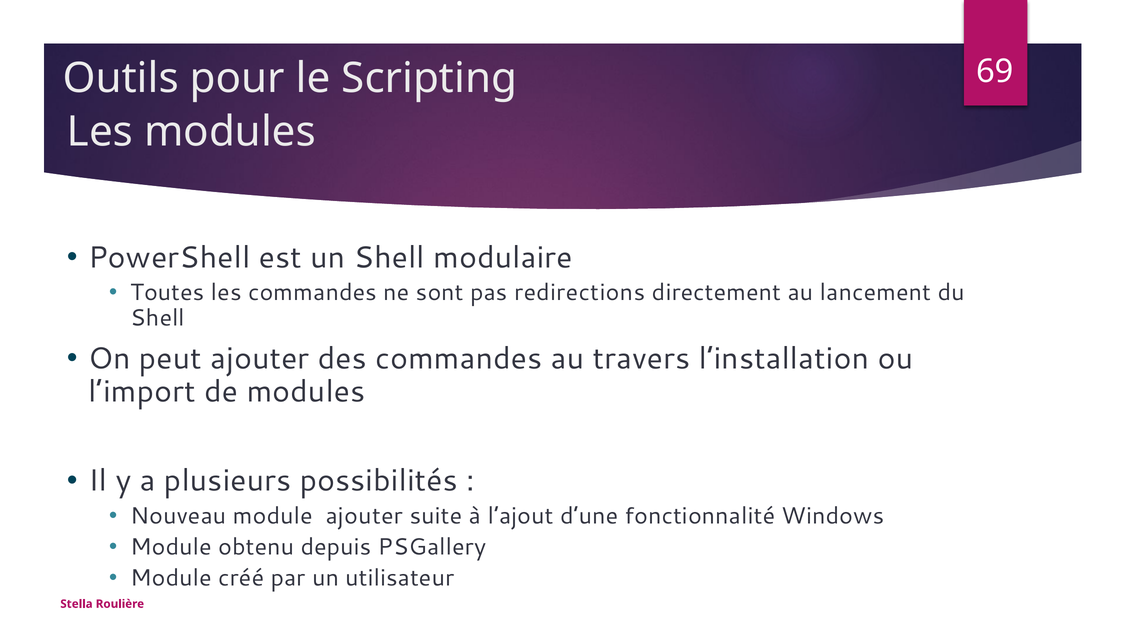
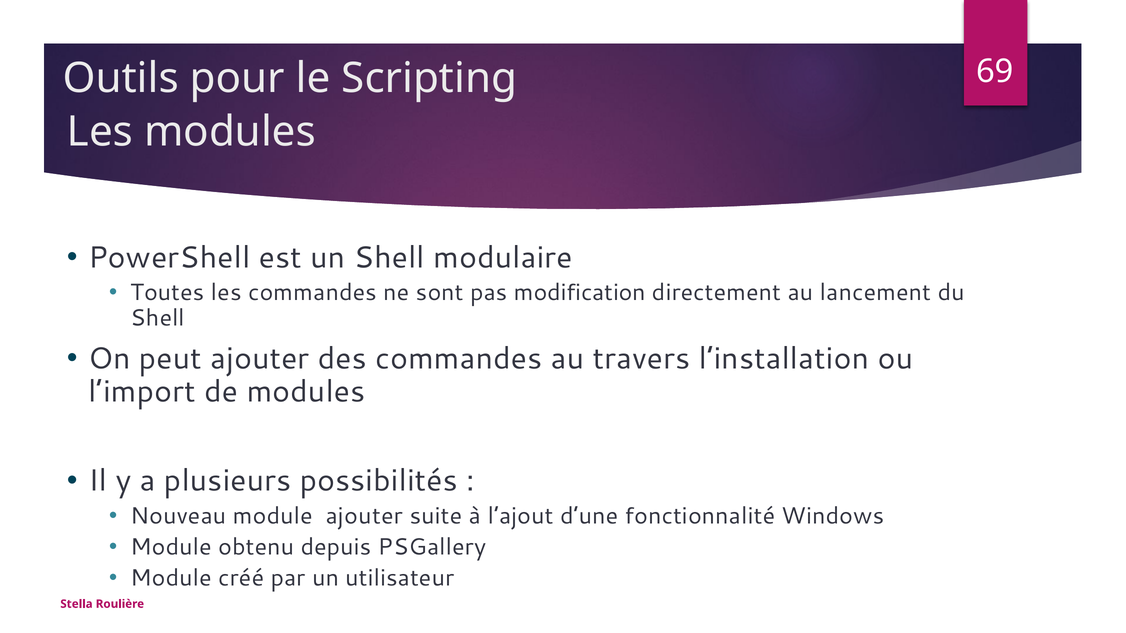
redirections: redirections -> modification
